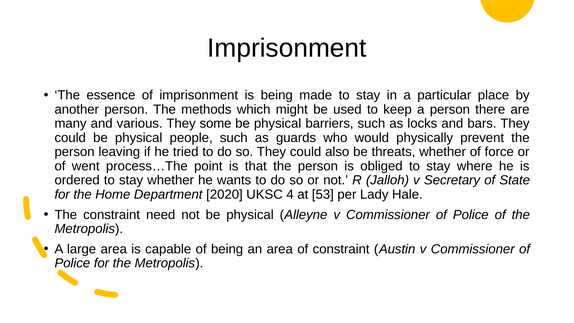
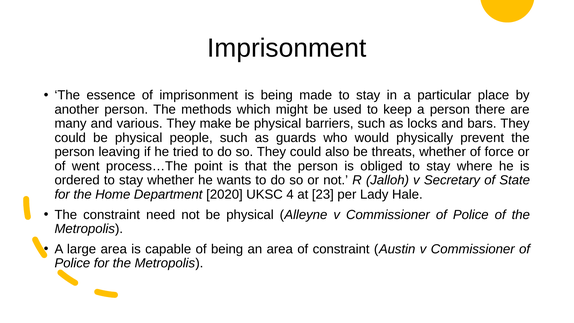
some: some -> make
53: 53 -> 23
